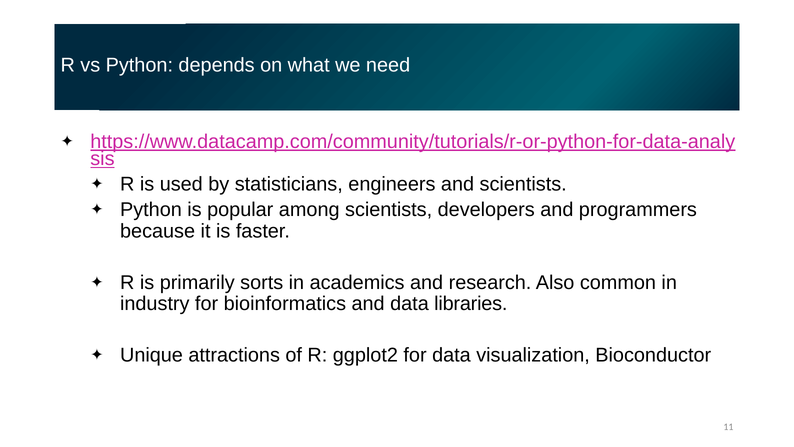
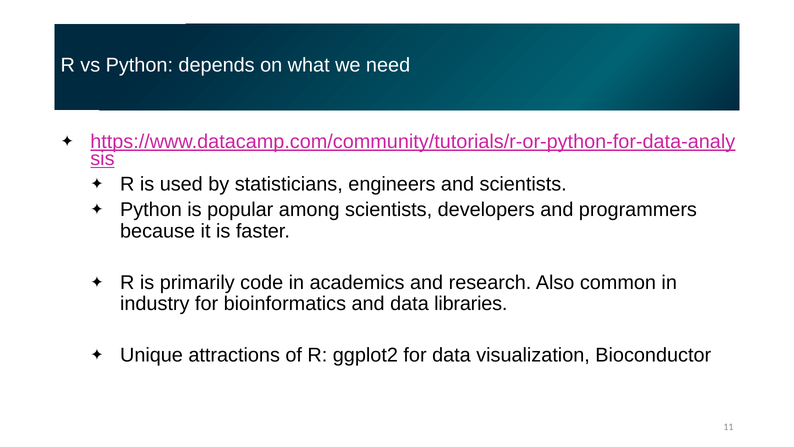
sorts: sorts -> code
